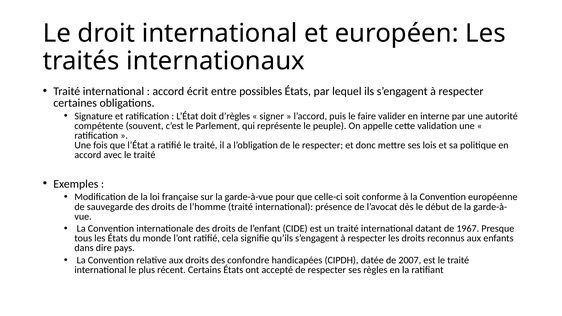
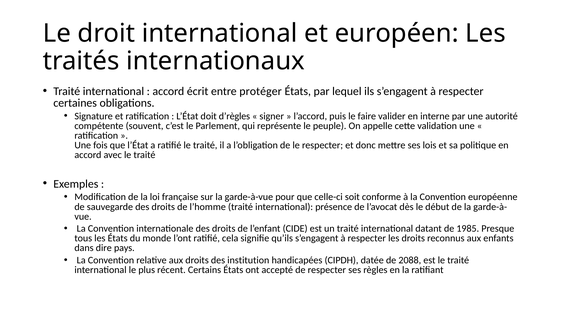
possibles: possibles -> protéger
1967: 1967 -> 1985
confondre: confondre -> institution
2007: 2007 -> 2088
